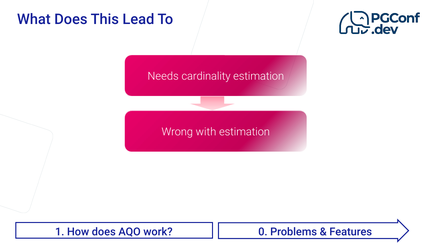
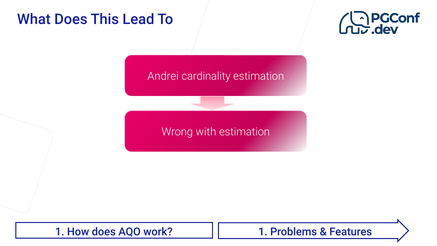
Needs: Needs -> Andrei
work 0: 0 -> 1
